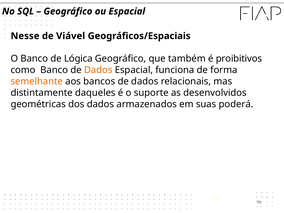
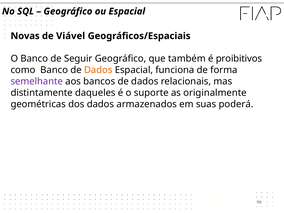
Nesse: Nesse -> Novas
Lógica: Lógica -> Seguir
semelhante colour: orange -> purple
desenvolvidos: desenvolvidos -> originalmente
